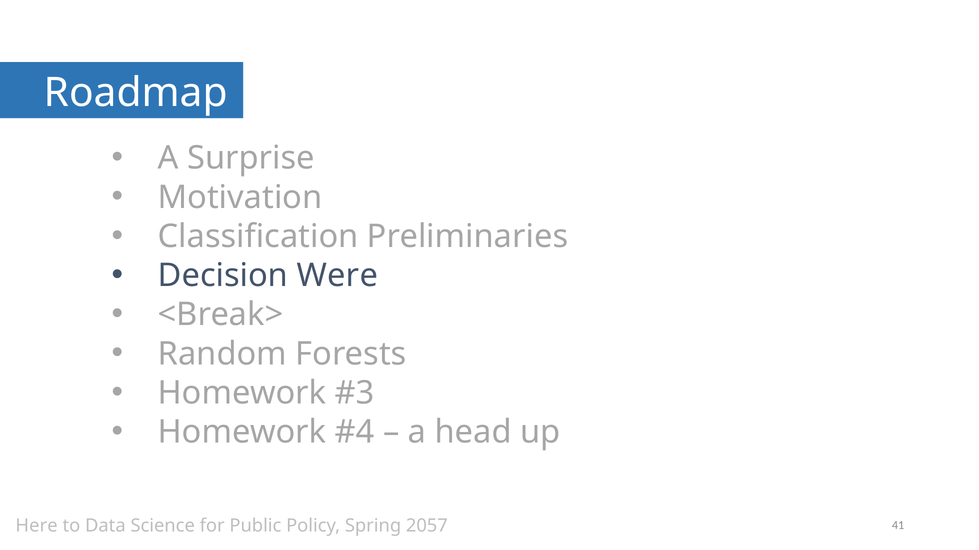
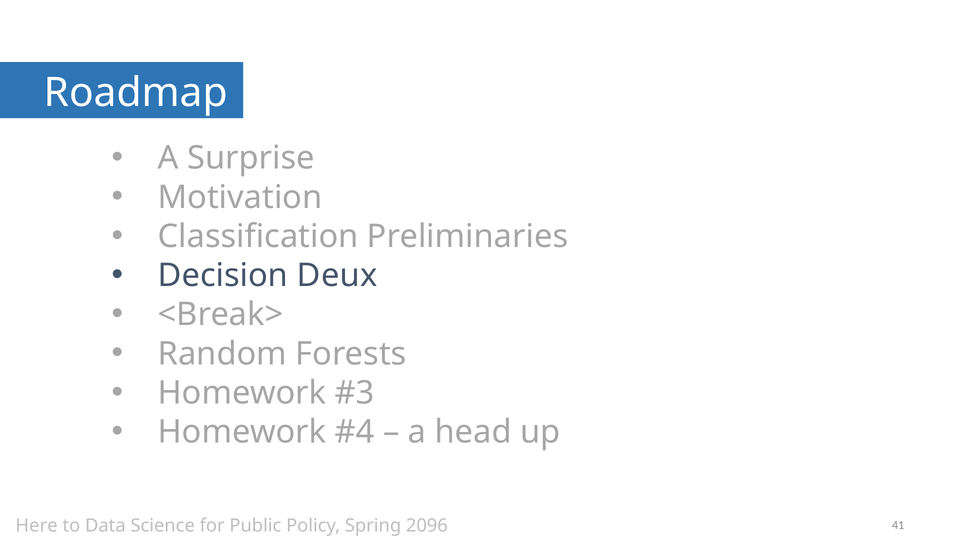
Were: Were -> Deux
2057: 2057 -> 2096
